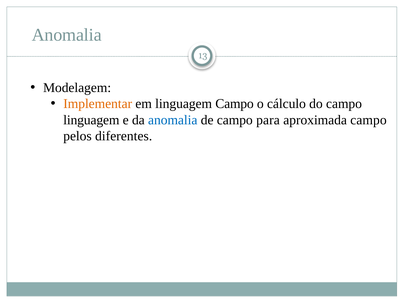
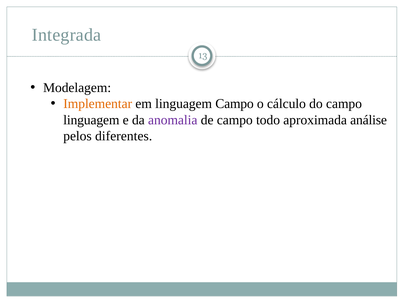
Anomalia at (67, 35): Anomalia -> Integrada
anomalia at (173, 120) colour: blue -> purple
para: para -> todo
aproximada campo: campo -> análise
